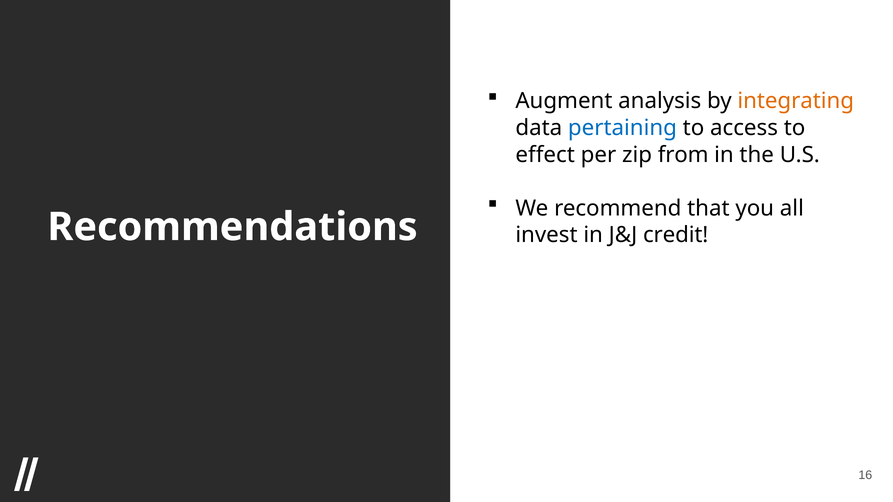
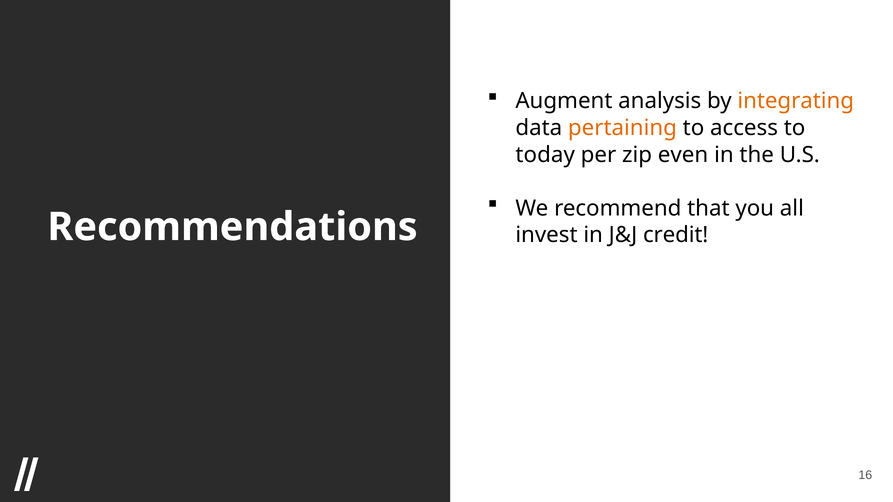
pertaining colour: blue -> orange
effect: effect -> today
from: from -> even
